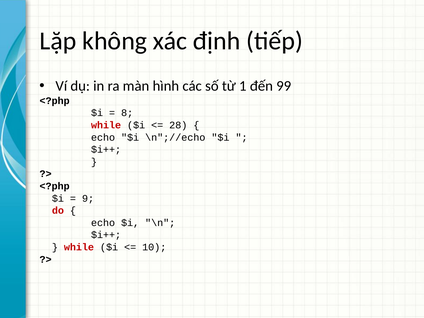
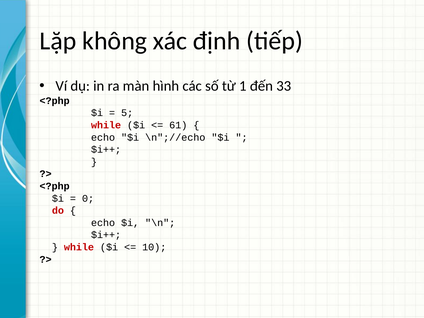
99: 99 -> 33
8: 8 -> 5
28: 28 -> 61
9: 9 -> 0
